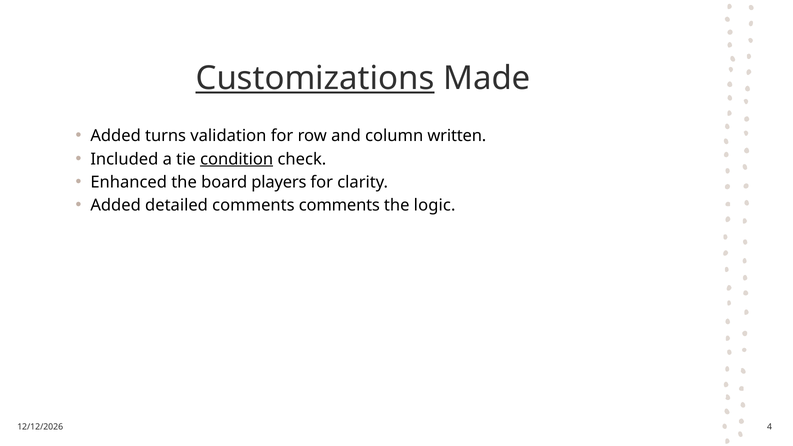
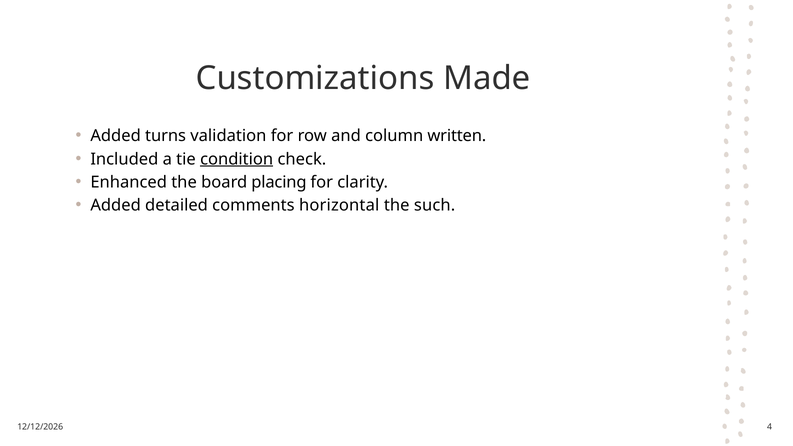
Customizations underline: present -> none
players: players -> placing
comments comments: comments -> horizontal
logic: logic -> such
